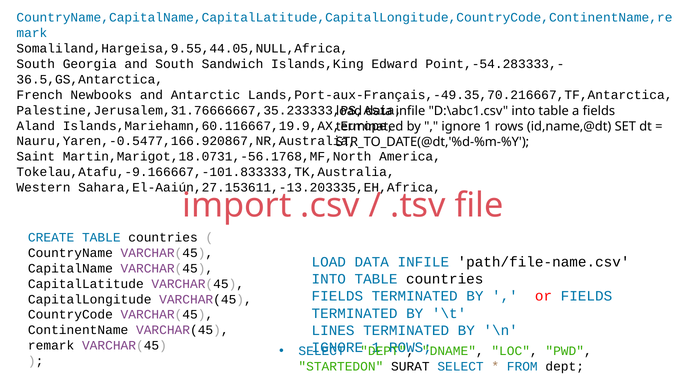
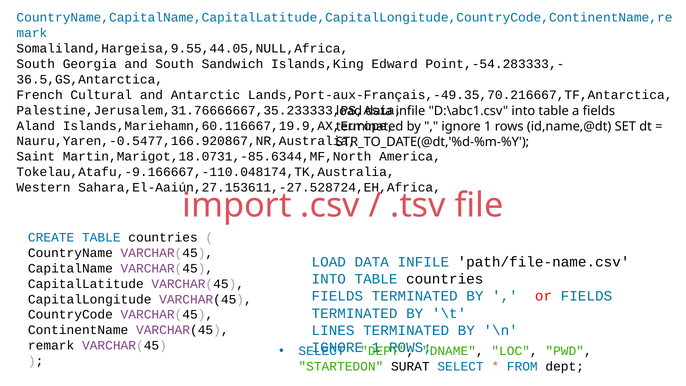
Newbooks: Newbooks -> Cultural
Martin,Marigot,18.0731,-56.1768,MF,North: Martin,Marigot,18.0731,-56.1768,MF,North -> Martin,Marigot,18.0731,-85.6344,MF,North
Tokelau,Atafu,-9.166667,-101.833333,TK,Australia: Tokelau,Atafu,-9.166667,-101.833333,TK,Australia -> Tokelau,Atafu,-9.166667,-110.048174,TK,Australia
Sahara,El-Aaiún,27.153611,-13.203335,EH,Africa: Sahara,El-Aaiún,27.153611,-13.203335,EH,Africa -> Sahara,El-Aaiún,27.153611,-27.528724,EH,Africa
